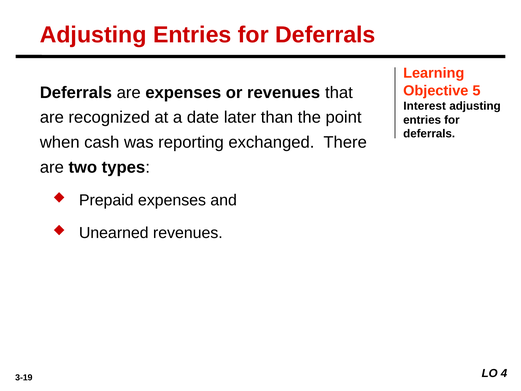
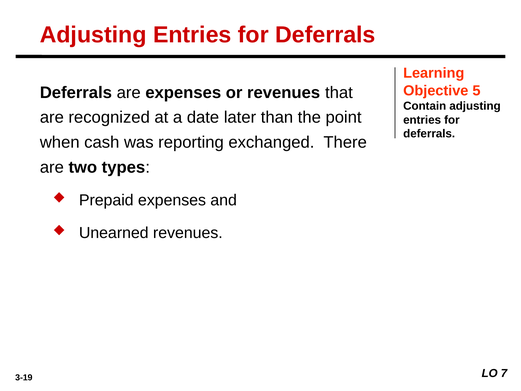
Interest: Interest -> Contain
4: 4 -> 7
